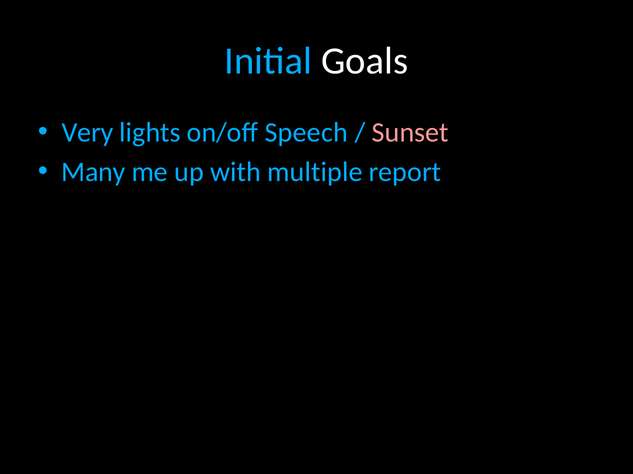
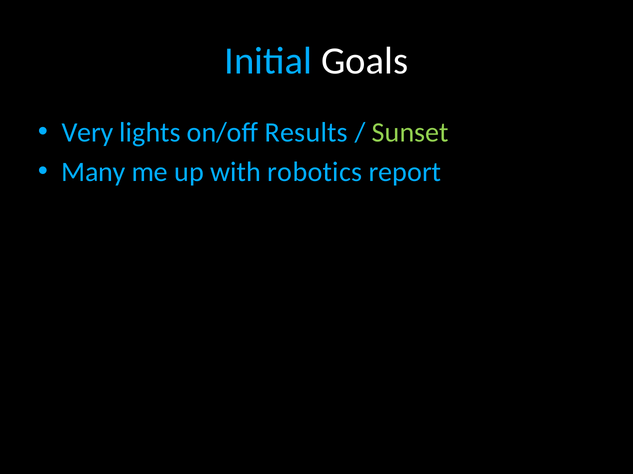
Speech: Speech -> Results
Sunset colour: pink -> light green
multiple: multiple -> robotics
